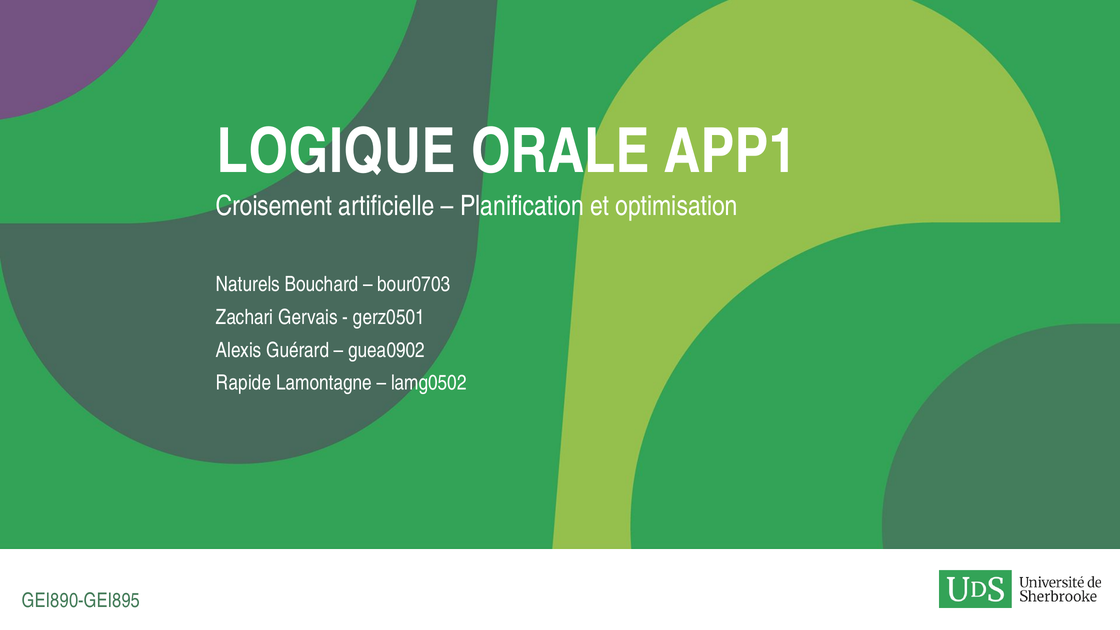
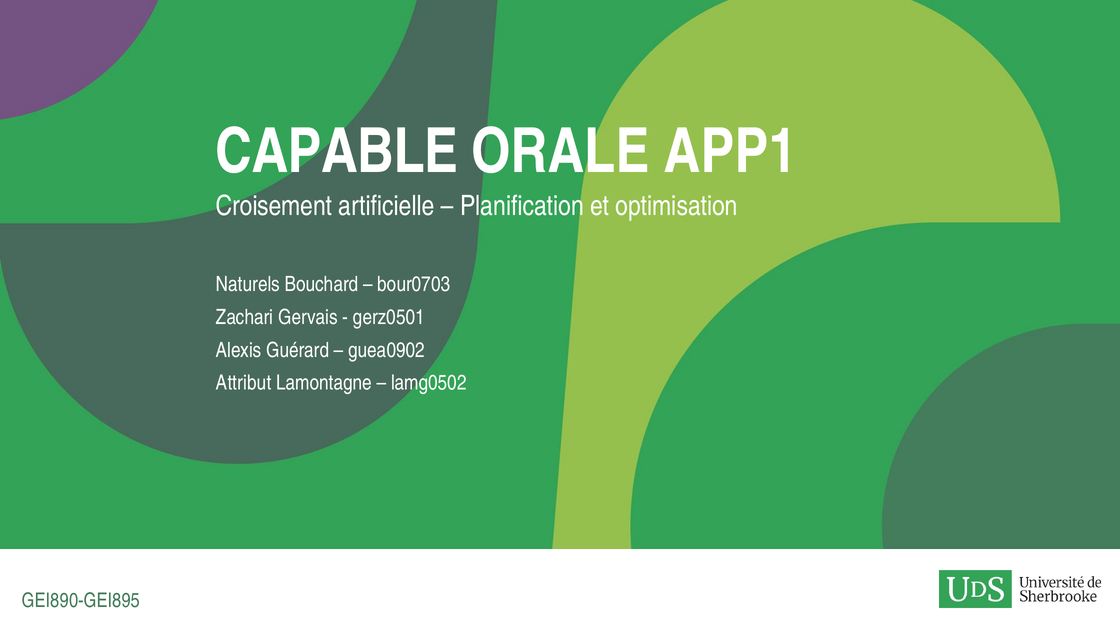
LOGIQUE: LOGIQUE -> CAPABLE
Rapide: Rapide -> Attribut
